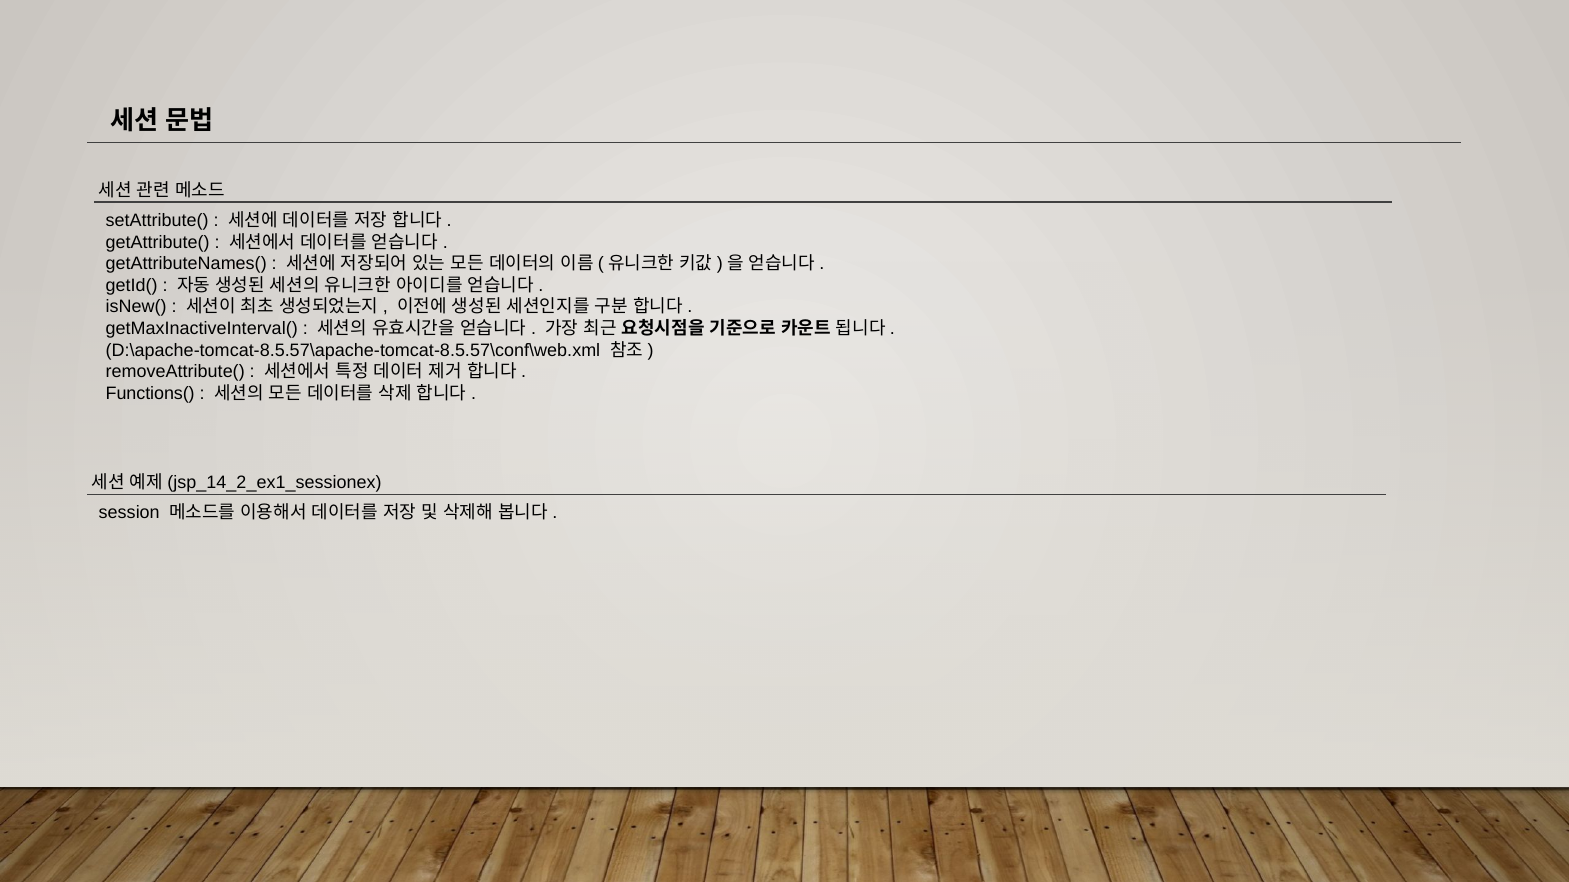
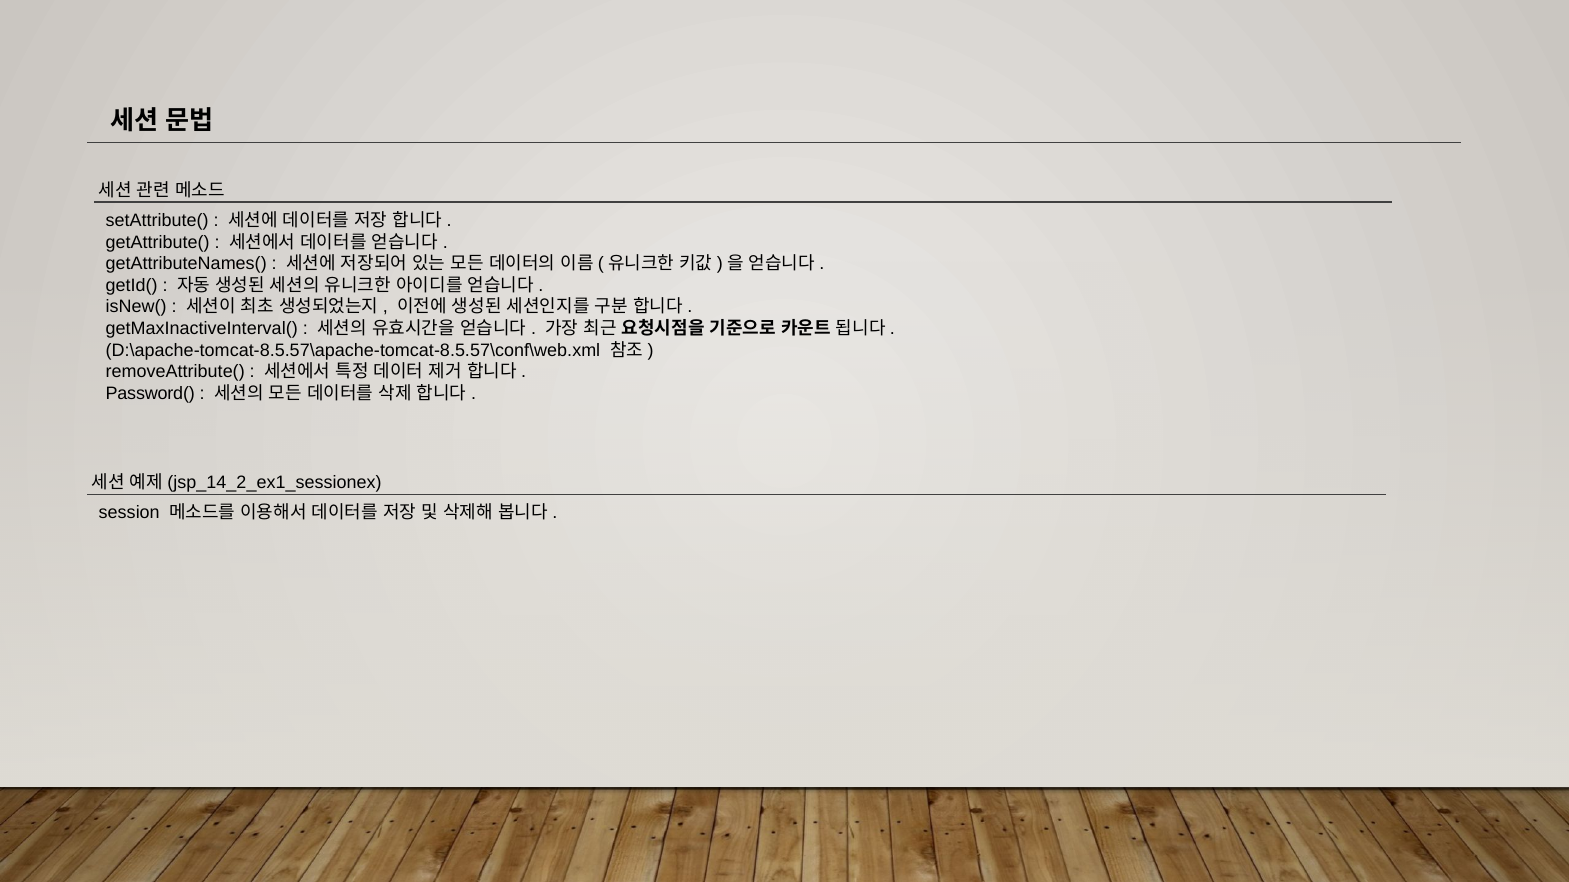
Functions(: Functions( -> Password(
